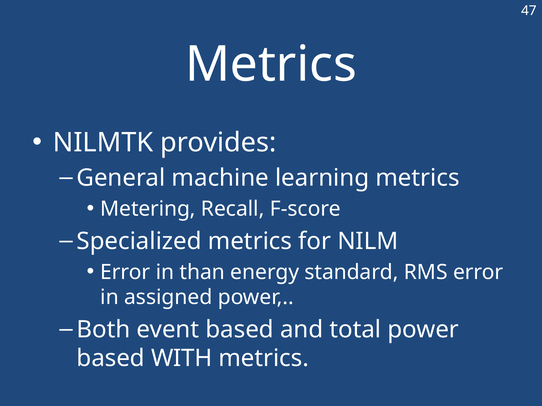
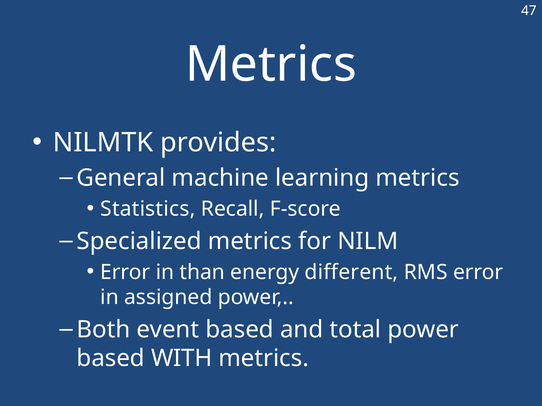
Metering: Metering -> Statistics
standard: standard -> different
